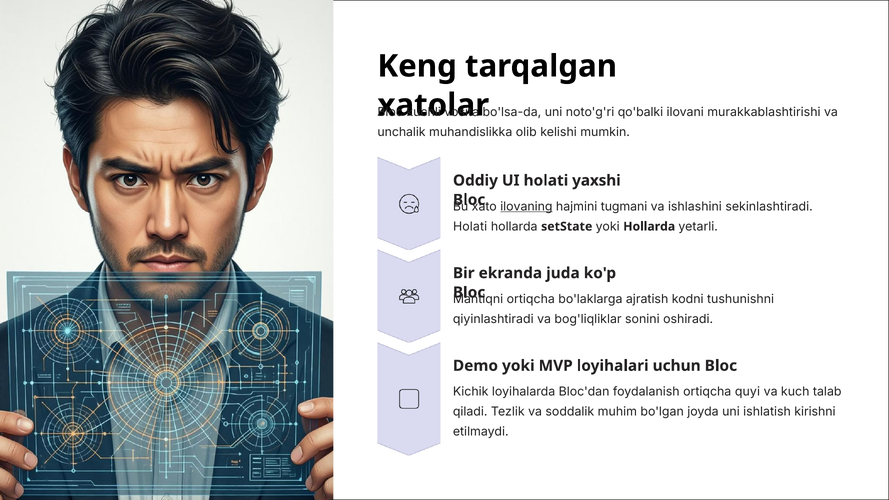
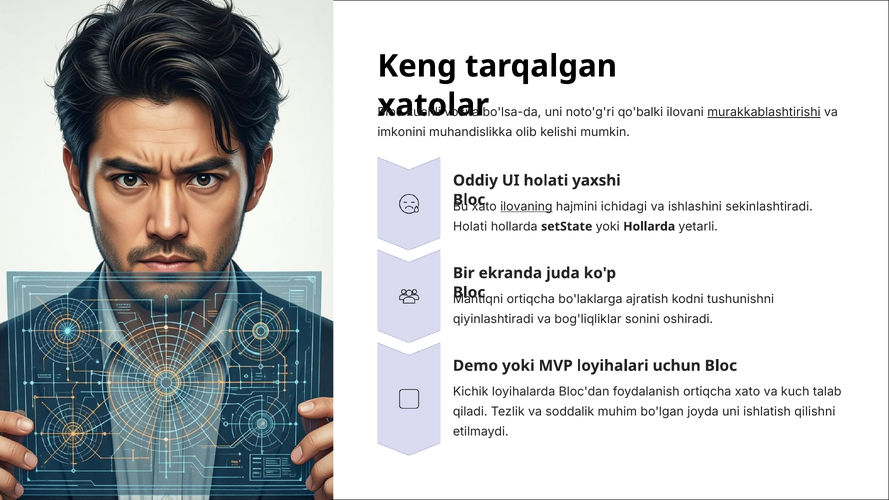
murakkablashtirishi underline: none -> present
unchalik: unchalik -> imkonini
tugmani: tugmani -> ichidagi
ortiqcha quyi: quyi -> xato
kirishni: kirishni -> qilishni
